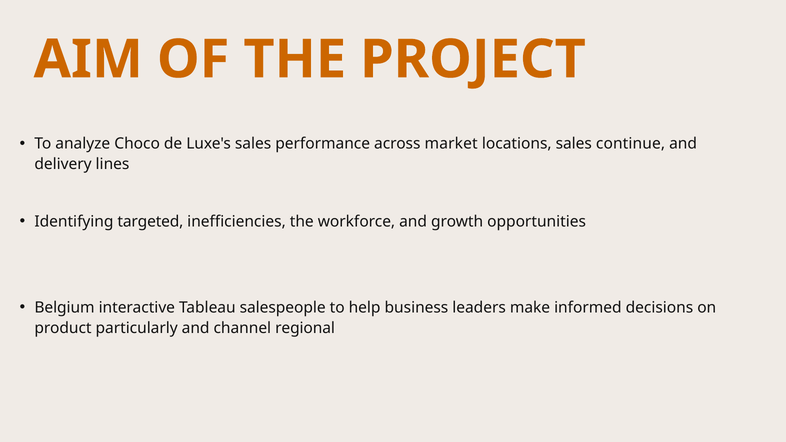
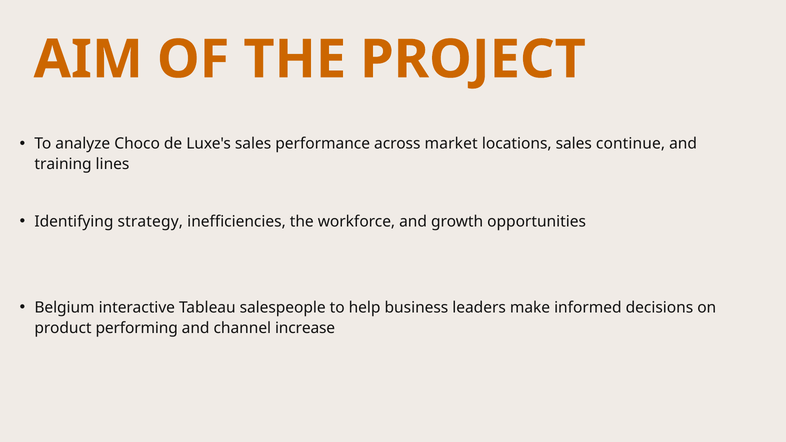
delivery: delivery -> training
targeted: targeted -> strategy
particularly: particularly -> performing
regional: regional -> increase
